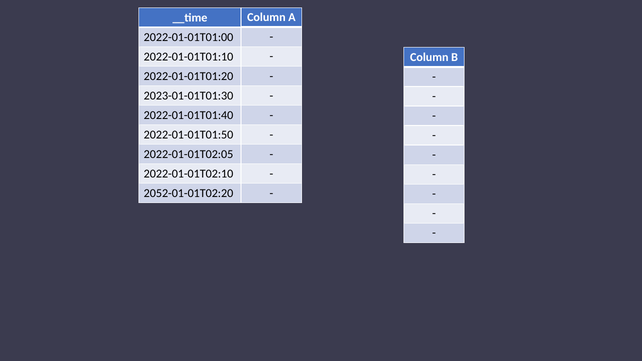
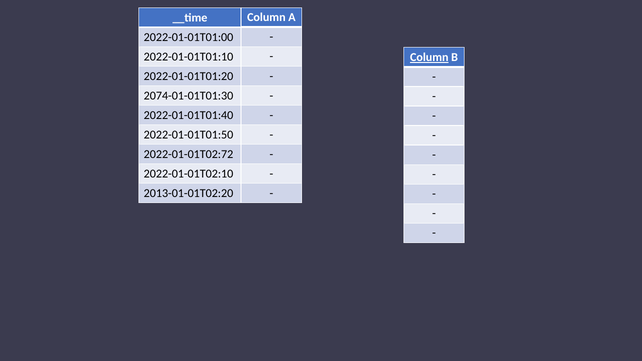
Column at (429, 57) underline: none -> present
2023-01-01T01:30: 2023-01-01T01:30 -> 2074-01-01T01:30
2022-01-01T02:05: 2022-01-01T02:05 -> 2022-01-01T02:72
2052-01-01T02:20: 2052-01-01T02:20 -> 2013-01-01T02:20
